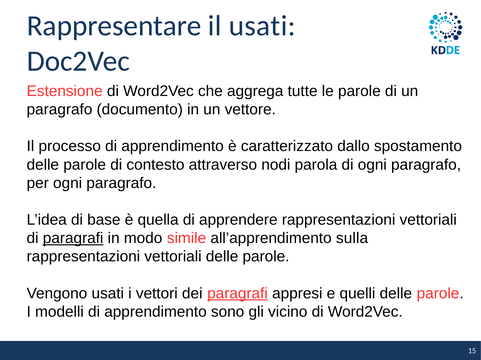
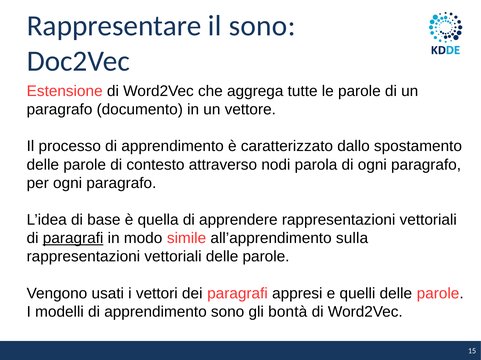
il usati: usati -> sono
paragrafi at (237, 294) underline: present -> none
vicino: vicino -> bontà
